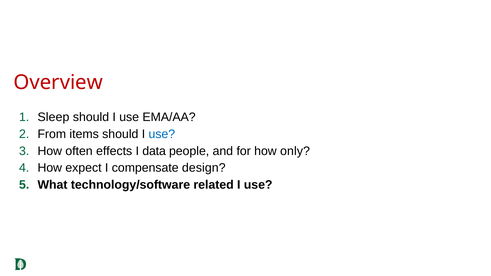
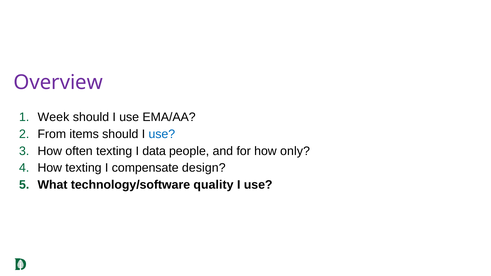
Overview colour: red -> purple
Sleep: Sleep -> Week
often effects: effects -> texting
How expect: expect -> texting
related: related -> quality
